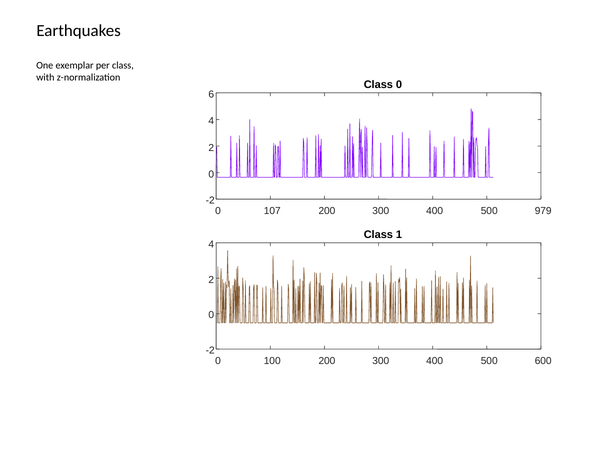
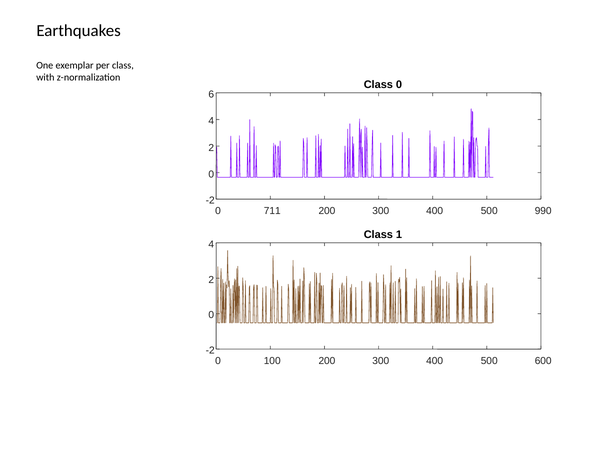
107: 107 -> 711
979: 979 -> 990
